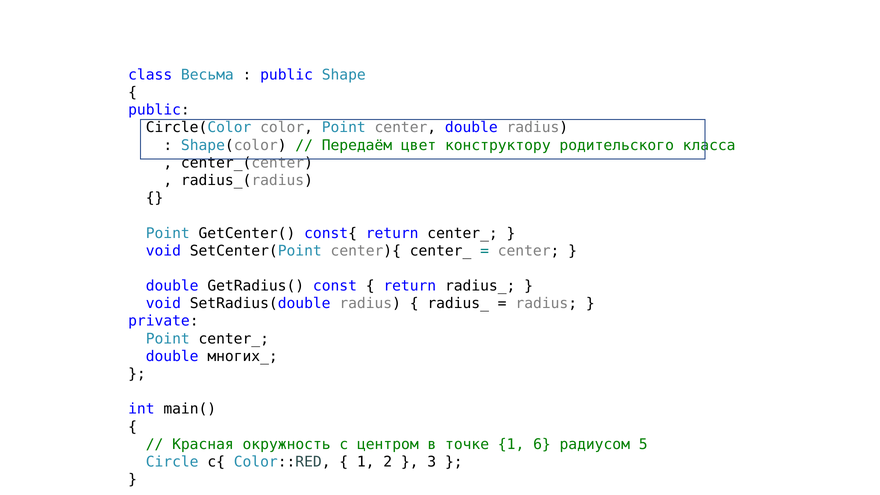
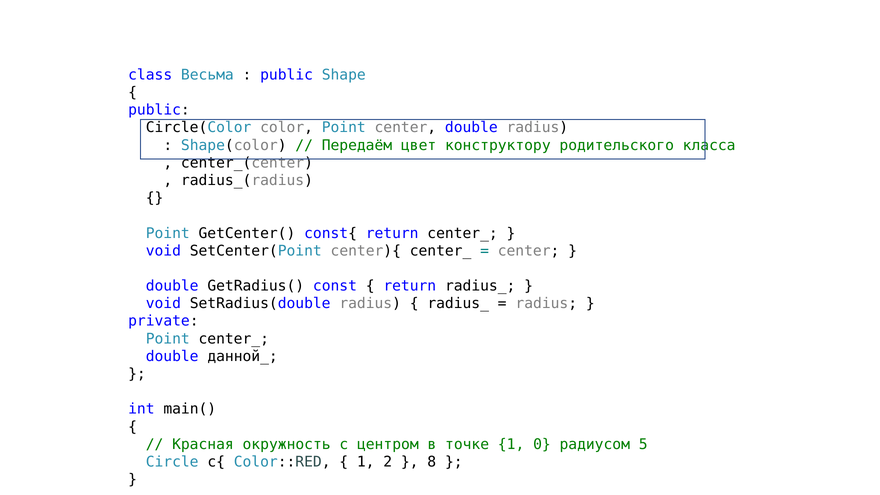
многих_: многих_ -> данной_
6: 6 -> 0
3: 3 -> 8
